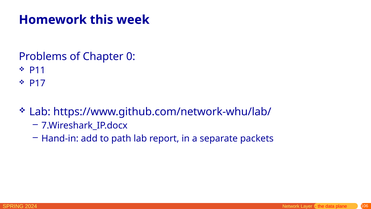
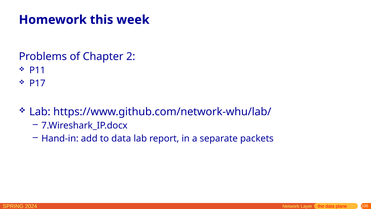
0: 0 -> 2
to path: path -> data
